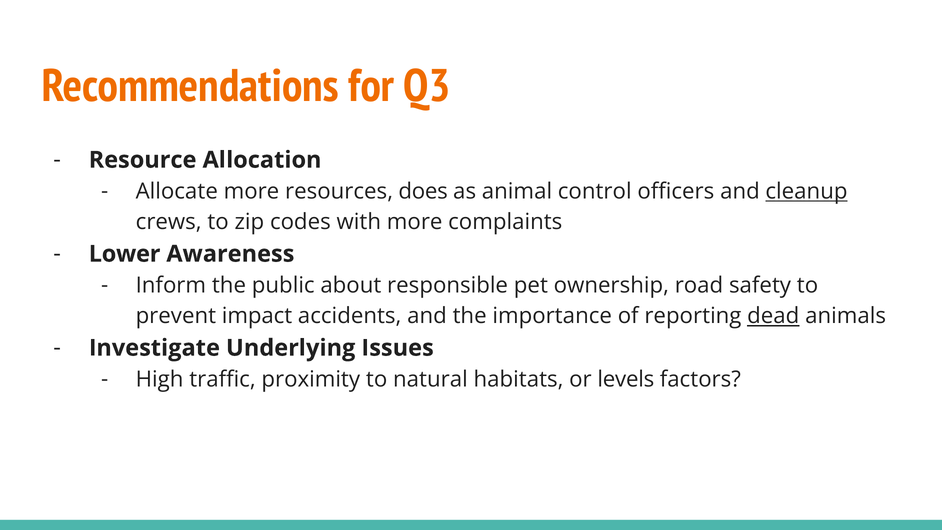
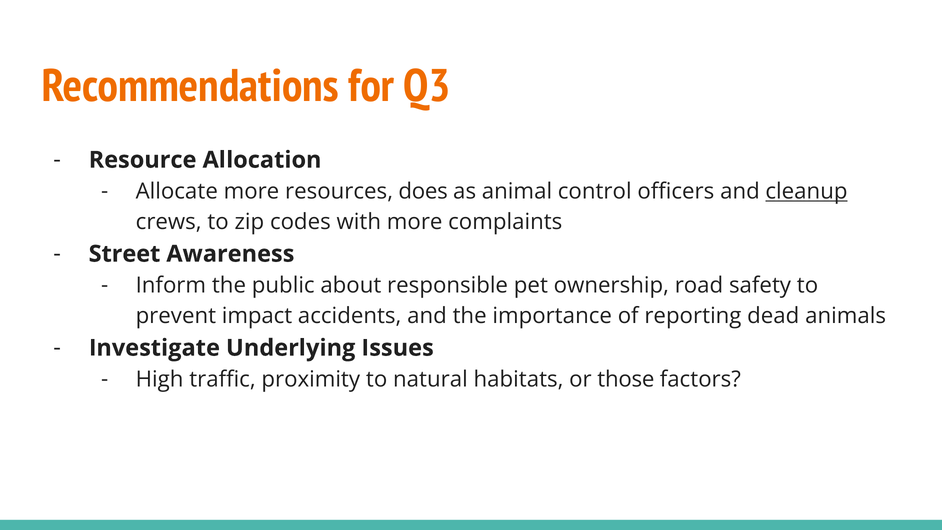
Lower: Lower -> Street
dead underline: present -> none
levels: levels -> those
